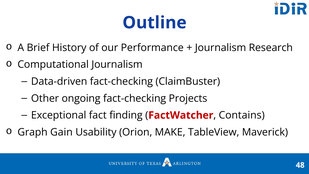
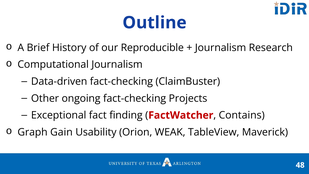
Performance: Performance -> Reproducible
MAKE: MAKE -> WEAK
